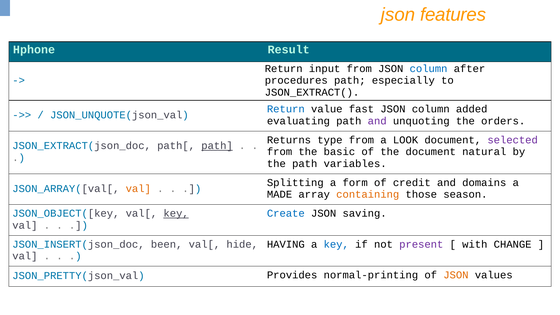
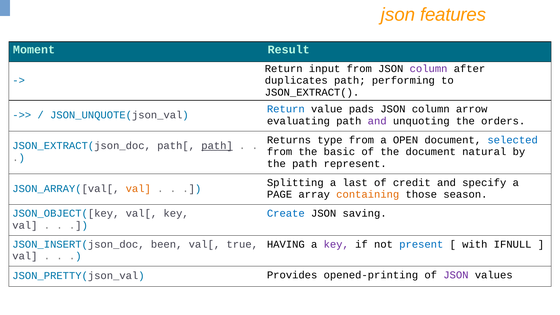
Hphone: Hphone -> Moment
column at (429, 69) colour: blue -> purple
procedures: procedures -> duplicates
especially: especially -> performing
fast: fast -> pads
added: added -> arrow
LOOK: LOOK -> OPEN
selected colour: purple -> blue
variables: variables -> represent
form: form -> last
domains: domains -> specify
MADE: MADE -> PAGE
key at (176, 213) underline: present -> none
hide: hide -> true
key at (336, 244) colour: blue -> purple
present colour: purple -> blue
CHANGE: CHANGE -> IFNULL
normal-printing: normal-printing -> opened-printing
JSON at (456, 275) colour: orange -> purple
